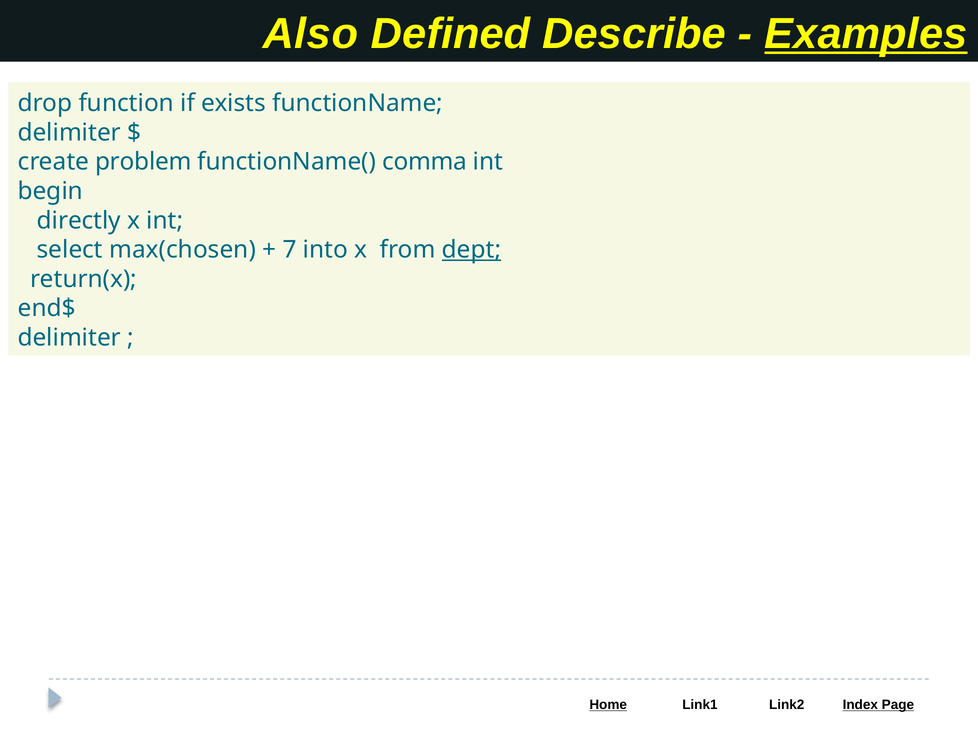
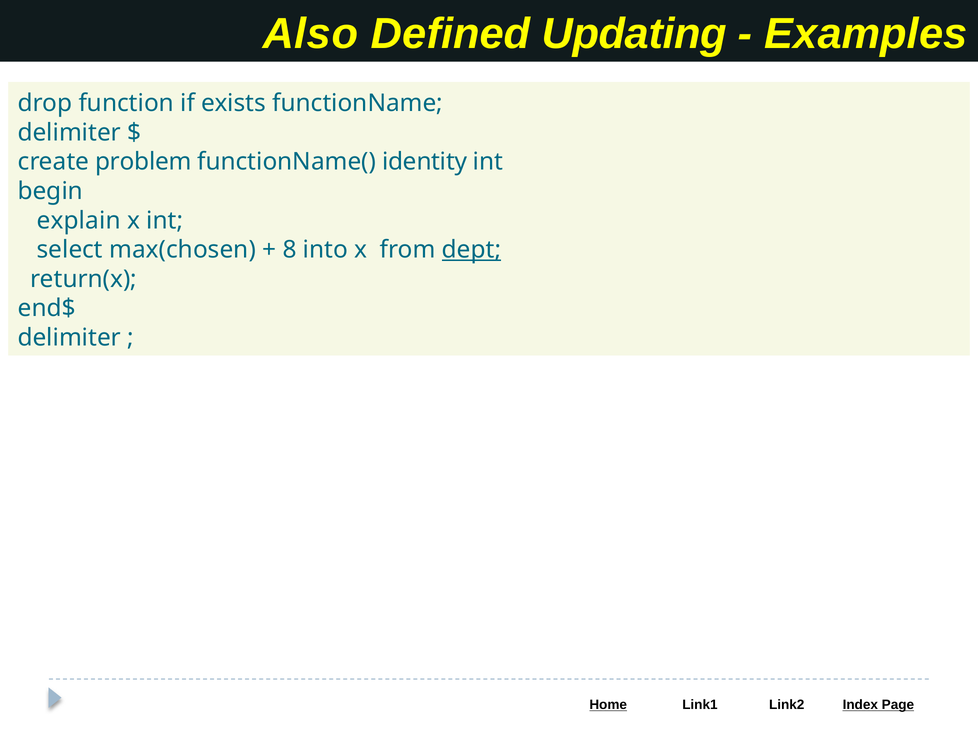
Describe: Describe -> Updating
Examples underline: present -> none
comma: comma -> identity
directly: directly -> explain
7: 7 -> 8
